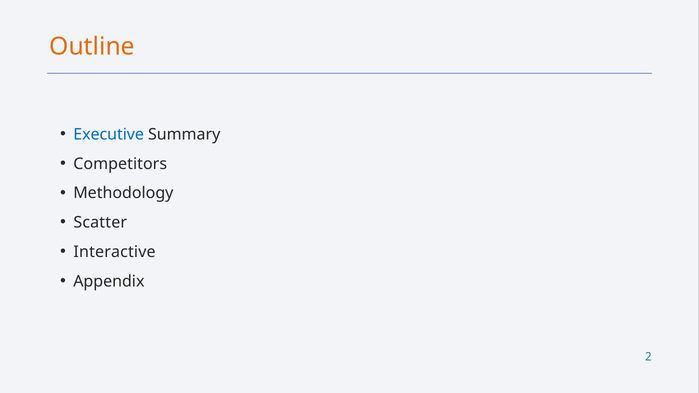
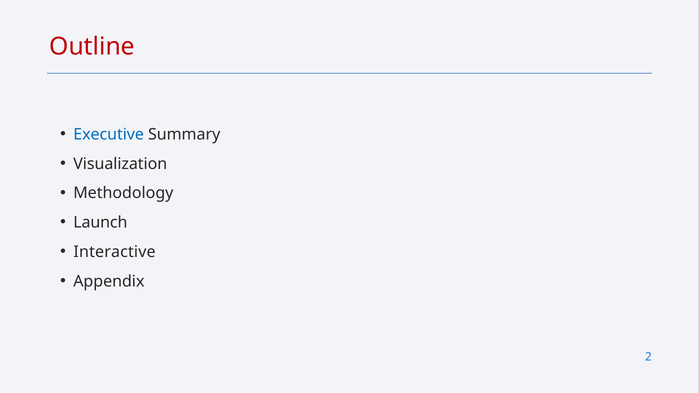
Outline colour: orange -> red
Competitors: Competitors -> Visualization
Scatter: Scatter -> Launch
